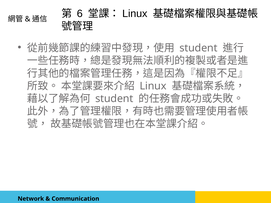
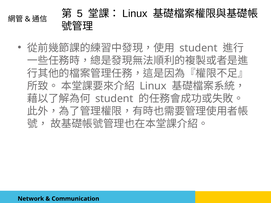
6: 6 -> 5
